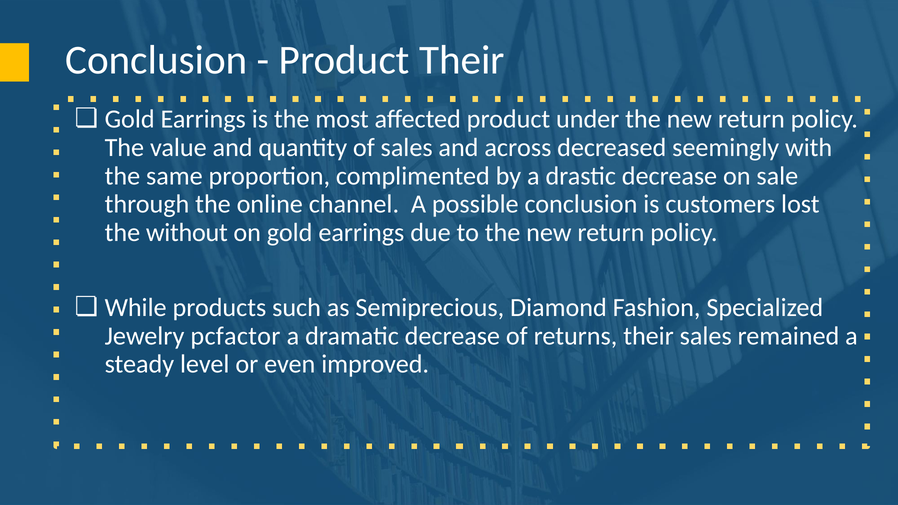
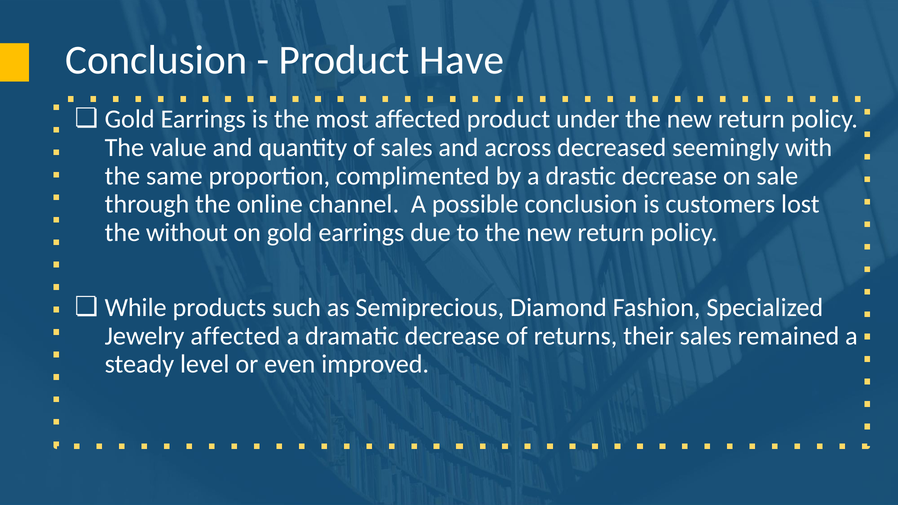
Product Their: Their -> Have
Jewelry pcfactor: pcfactor -> affected
